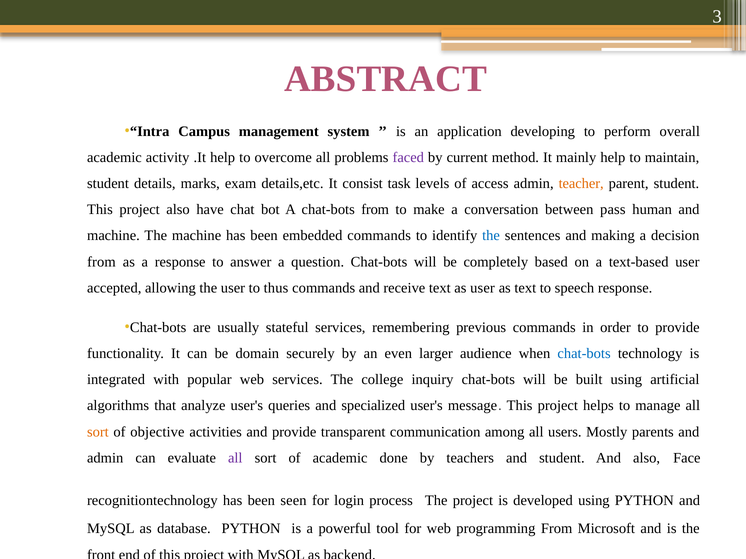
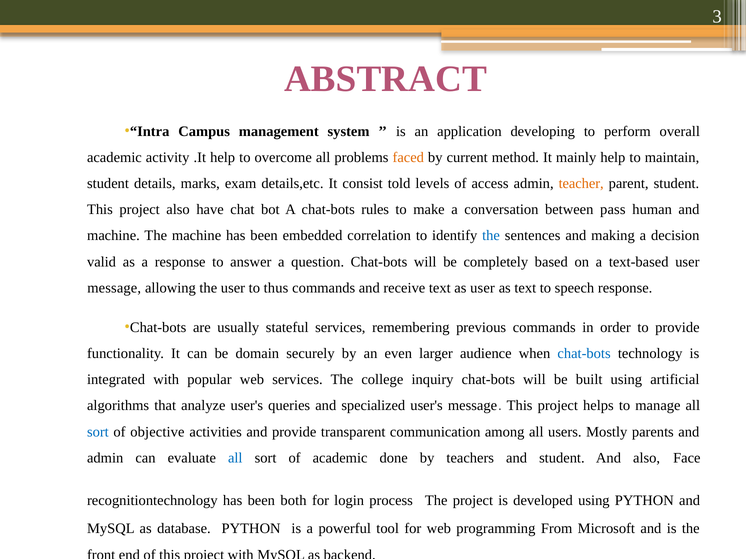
faced colour: purple -> orange
task: task -> told
chat-bots from: from -> rules
embedded commands: commands -> correlation
from at (101, 262): from -> valid
accepted at (114, 288): accepted -> message
sort at (98, 432) colour: orange -> blue
all at (235, 458) colour: purple -> blue
seen: seen -> both
